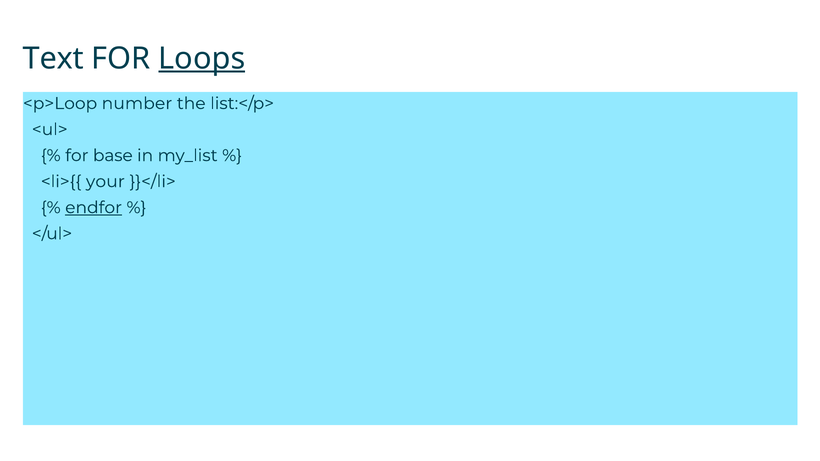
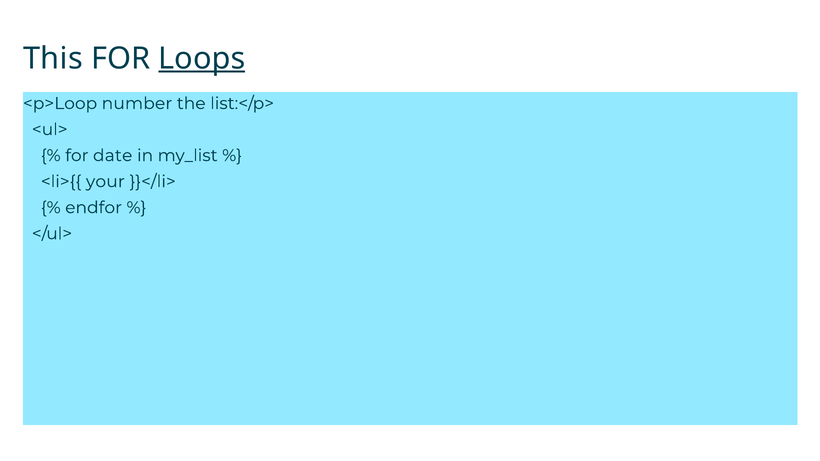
Text: Text -> This
base: base -> date
endfor underline: present -> none
